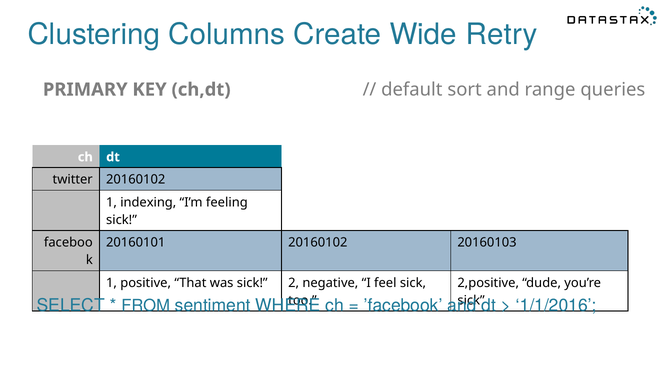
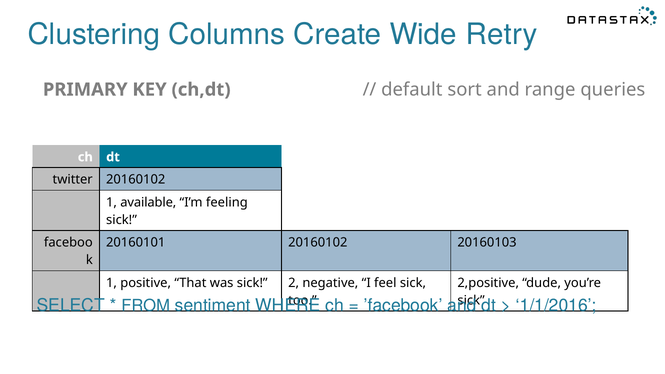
indexing: indexing -> available
